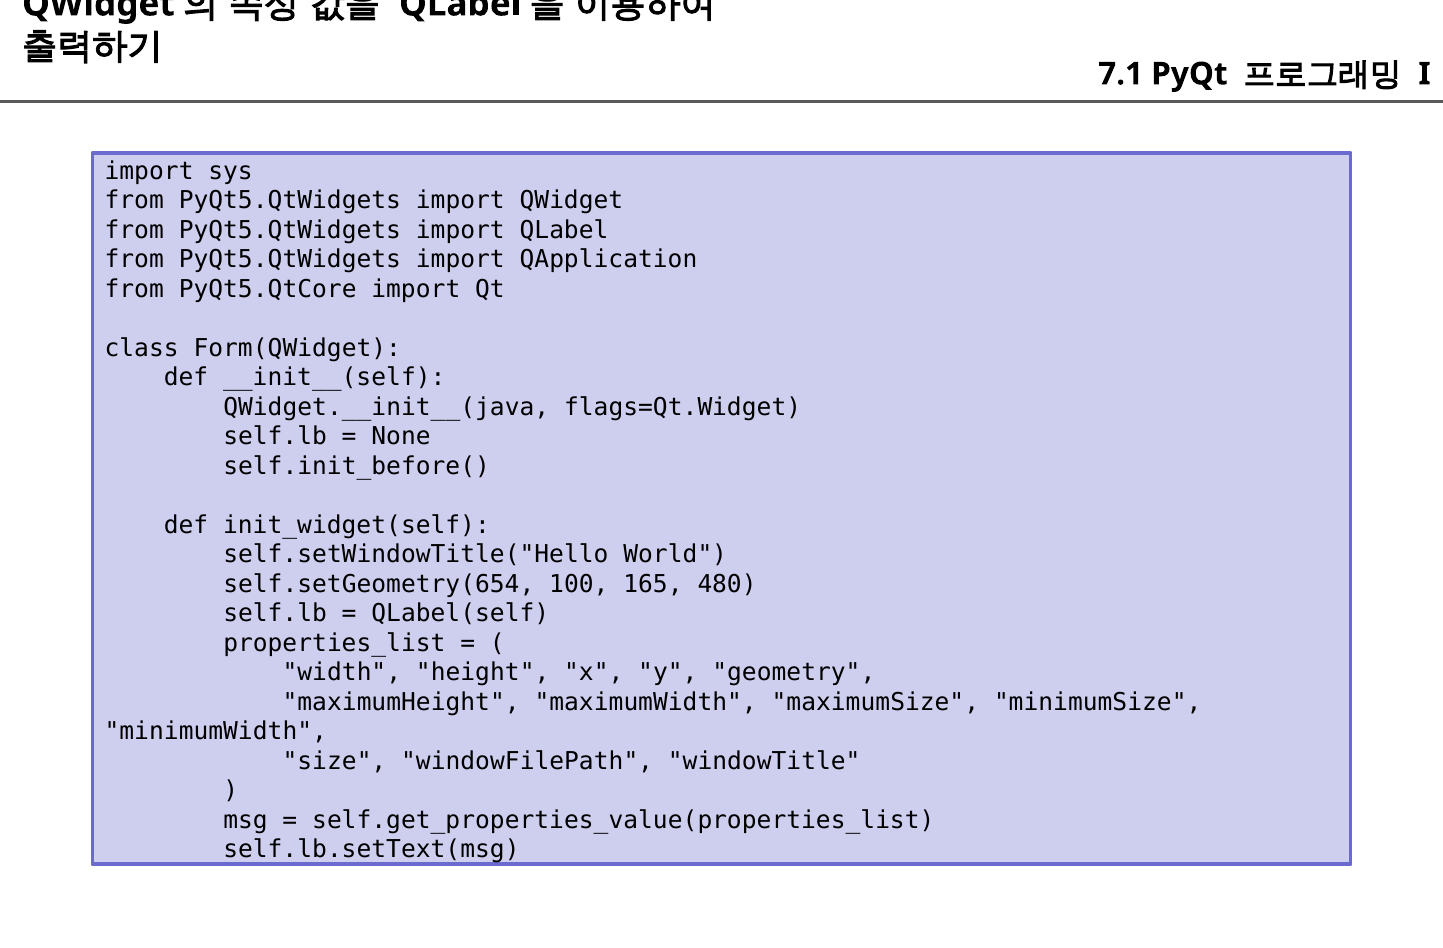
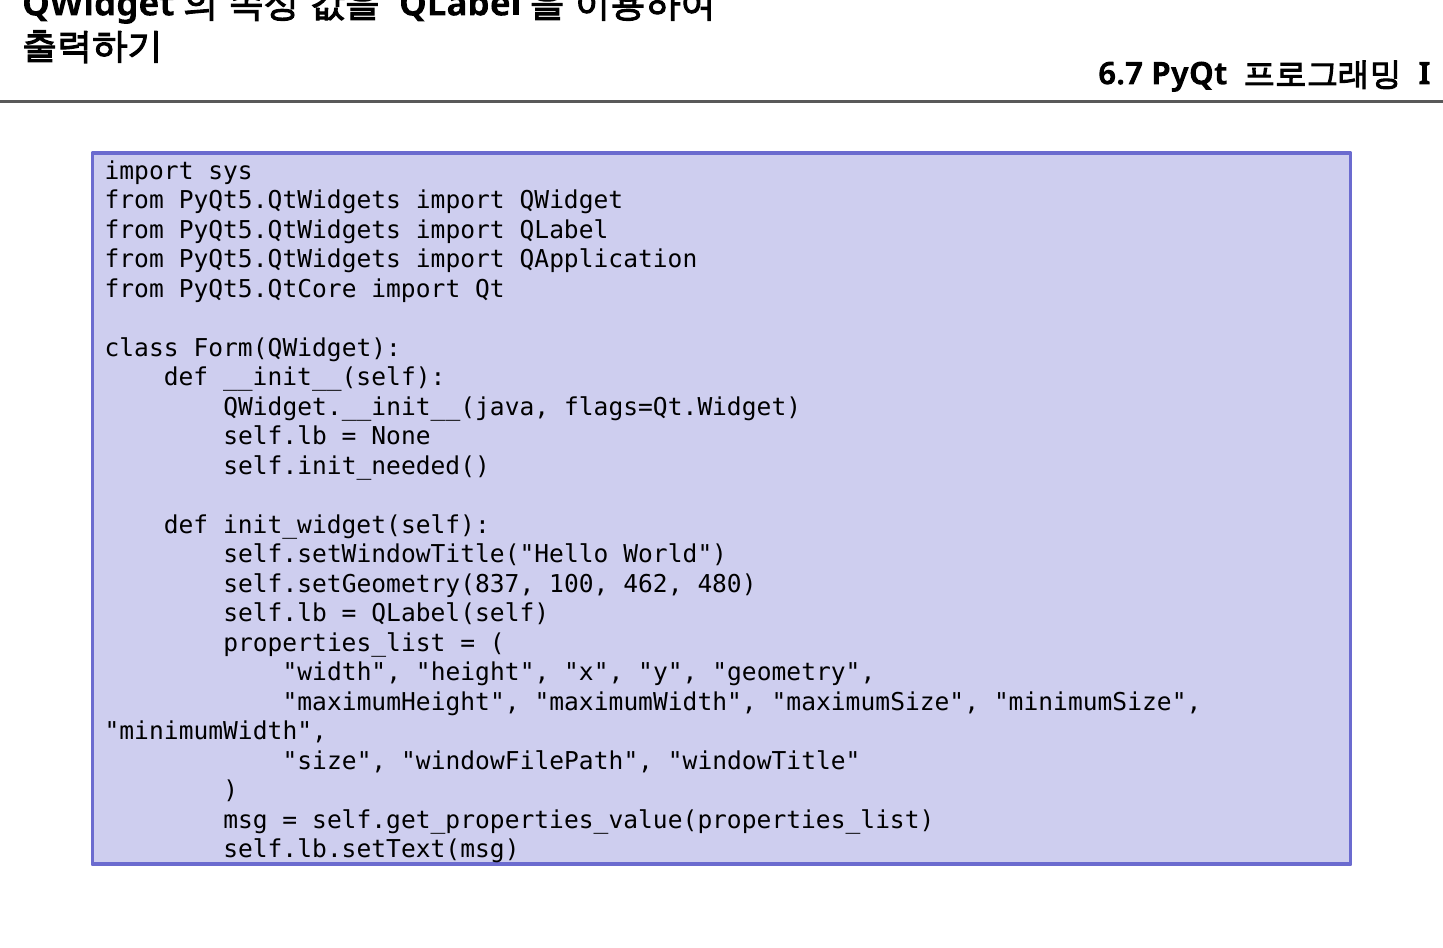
7.1: 7.1 -> 6.7
self.init_before(: self.init_before( -> self.init_needed(
self.setGeometry(654: self.setGeometry(654 -> self.setGeometry(837
165: 165 -> 462
